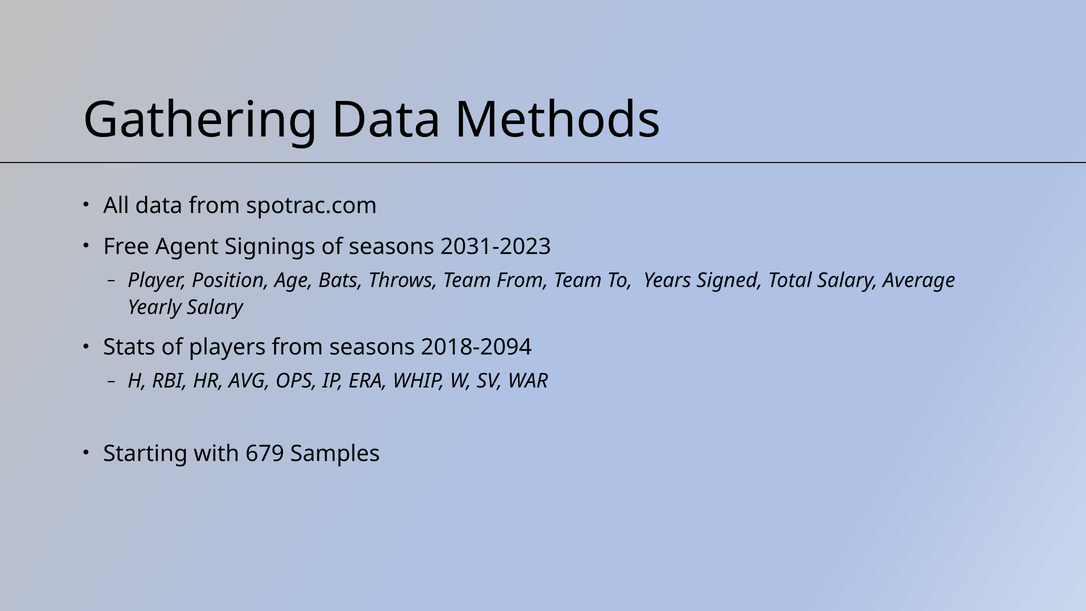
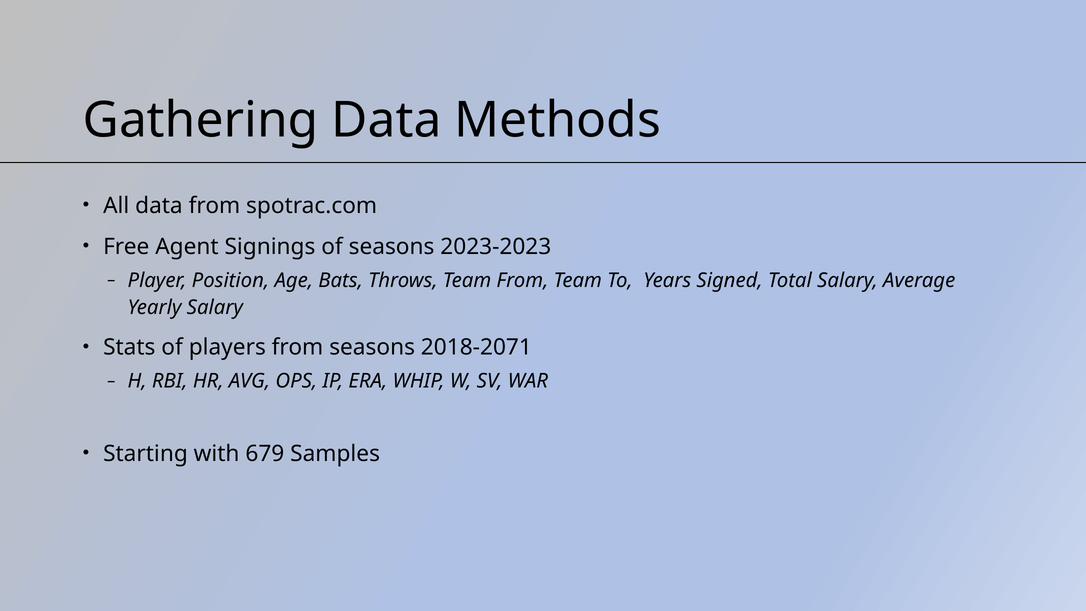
2031-2023: 2031-2023 -> 2023-2023
2018-2094: 2018-2094 -> 2018-2071
